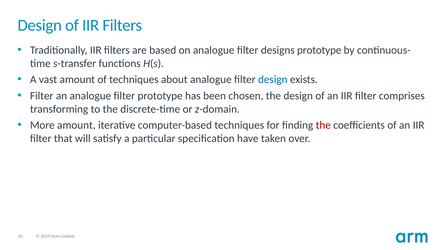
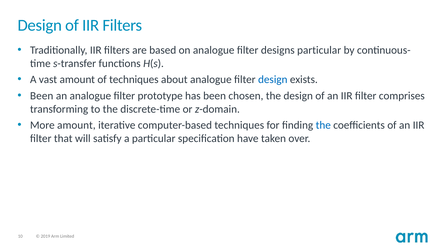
designs prototype: prototype -> particular
Filter at (42, 96): Filter -> Been
the at (323, 125) colour: red -> blue
